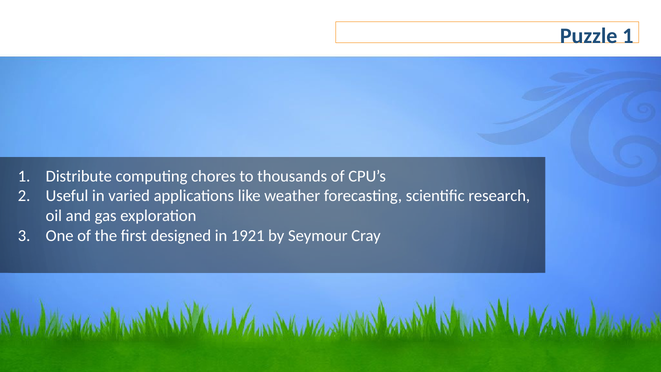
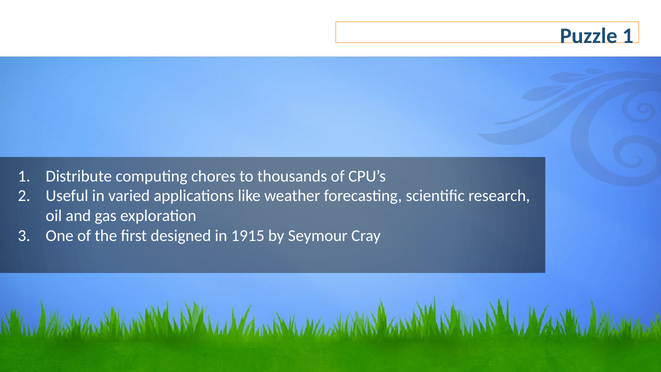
1921: 1921 -> 1915
